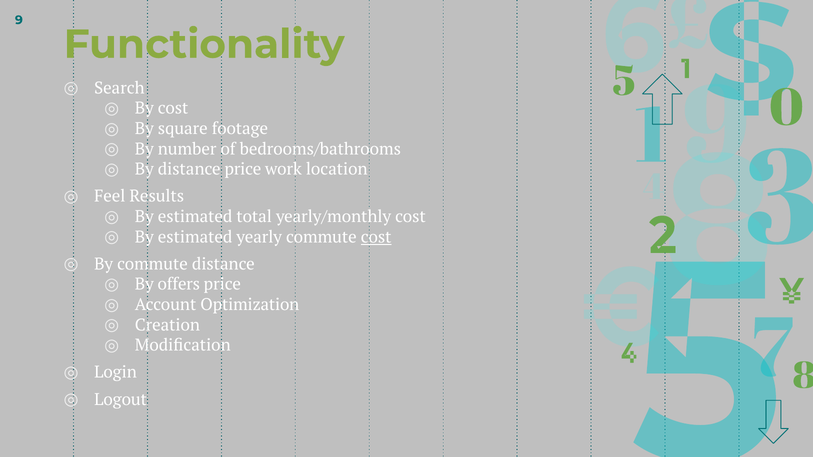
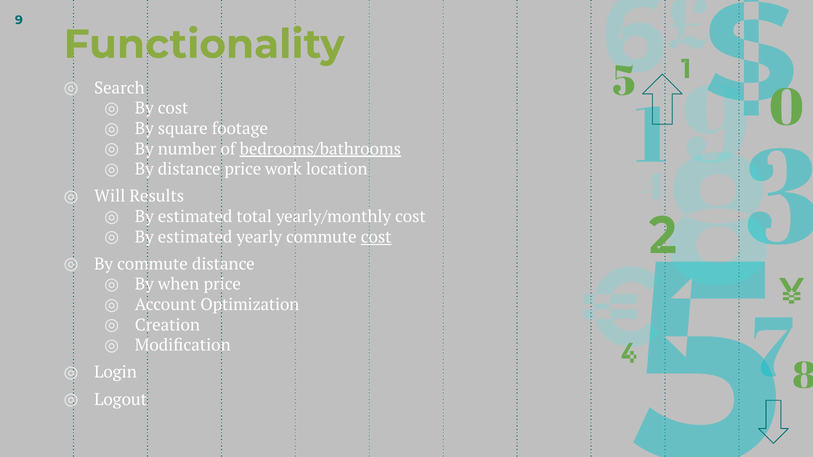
bedrooms/bathrooms underline: none -> present
Feel: Feel -> Will
offers: offers -> when
